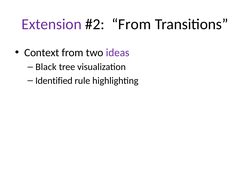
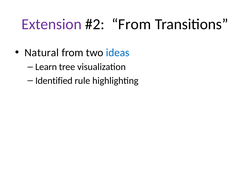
Context: Context -> Natural
ideas colour: purple -> blue
Black: Black -> Learn
